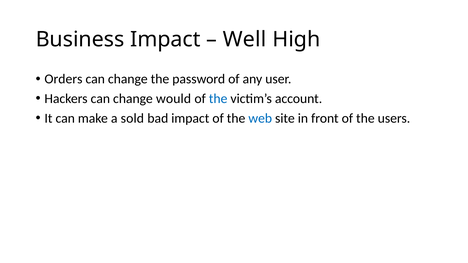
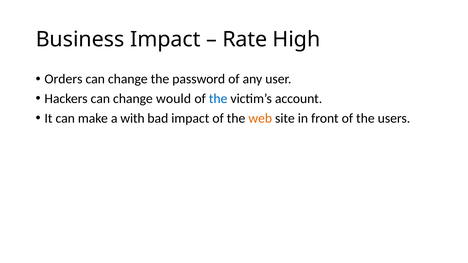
Well: Well -> Rate
sold: sold -> with
web colour: blue -> orange
